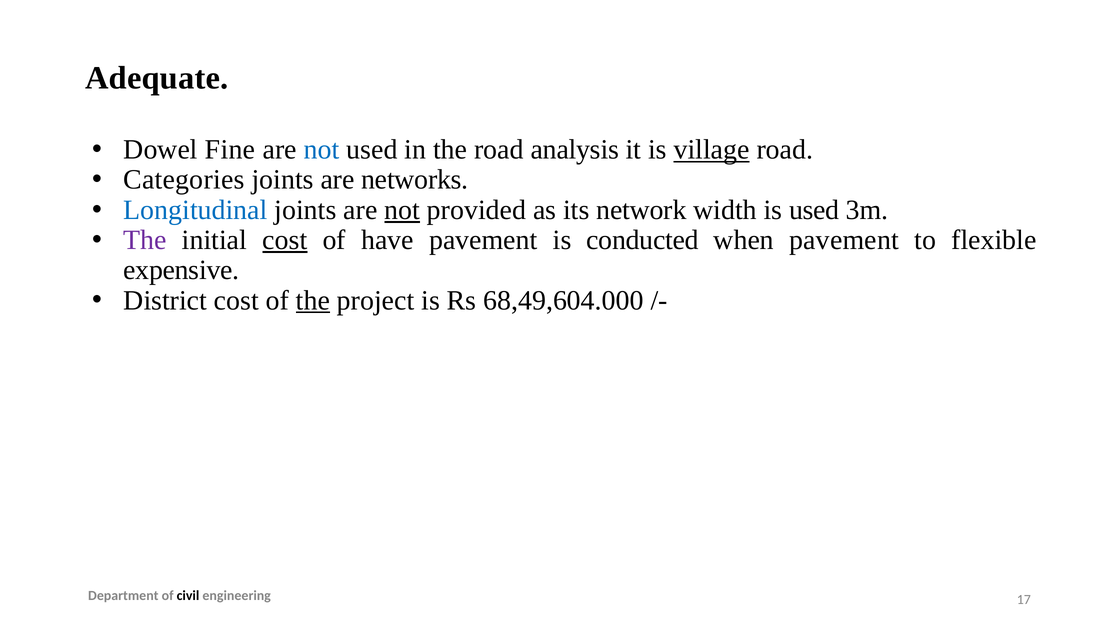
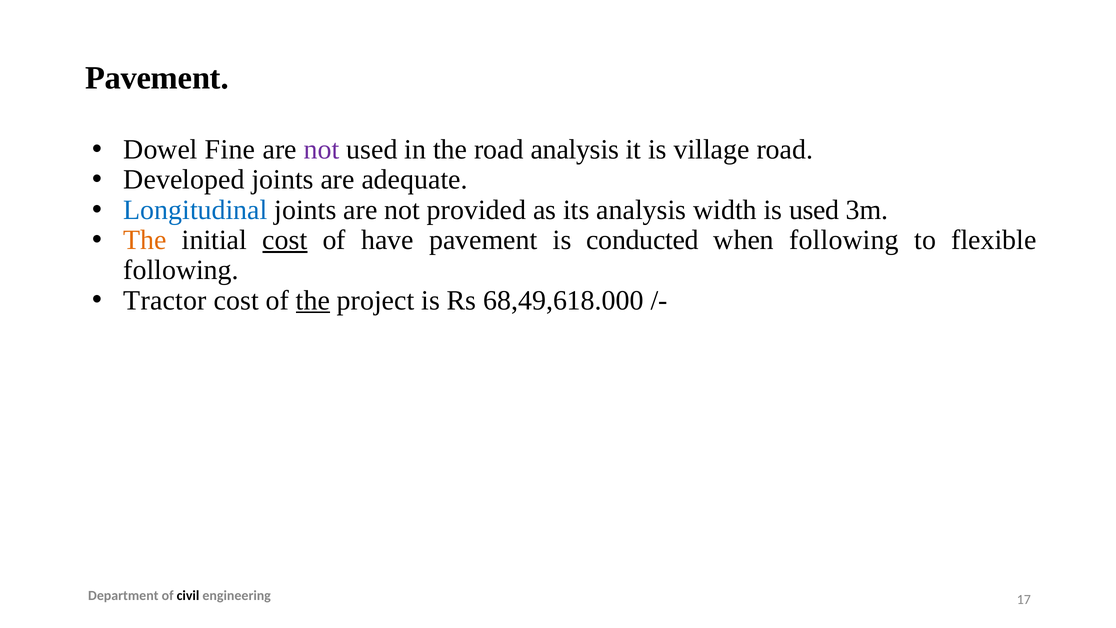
Adequate at (157, 78): Adequate -> Pavement
not at (321, 150) colour: blue -> purple
village underline: present -> none
Categories: Categories -> Developed
networks: networks -> adequate
not at (402, 210) underline: present -> none
its network: network -> analysis
The at (145, 240) colour: purple -> orange
when pavement: pavement -> following
expensive at (181, 270): expensive -> following
District: District -> Tractor
68,49,604.000: 68,49,604.000 -> 68,49,618.000
